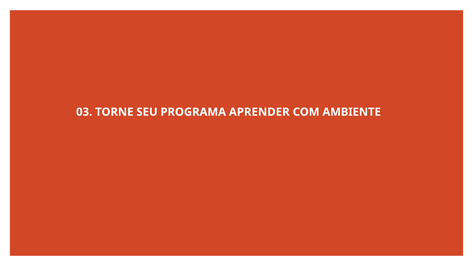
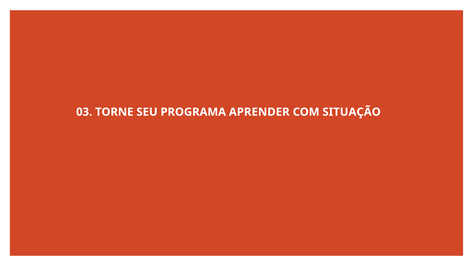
AMBIENTE: AMBIENTE -> SITUAÇÃO
